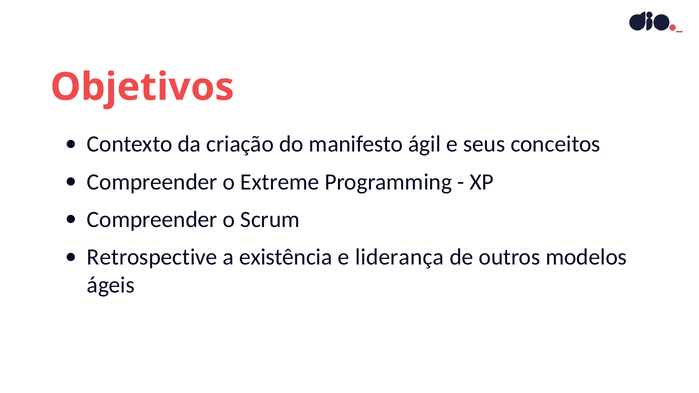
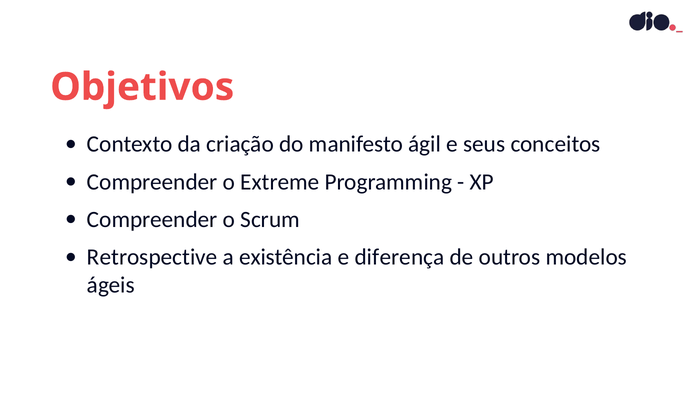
liderança: liderança -> diferença
